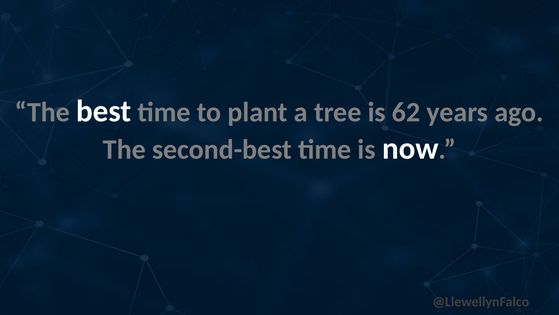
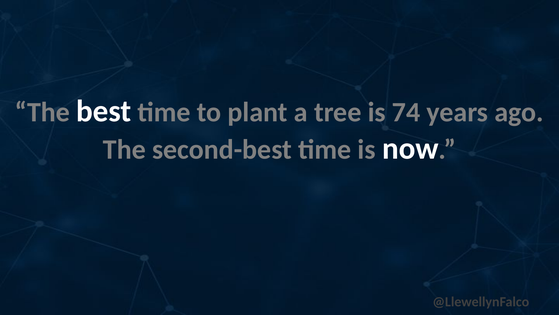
62: 62 -> 74
